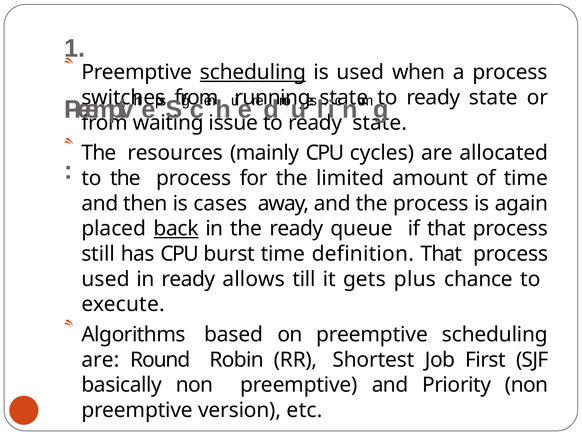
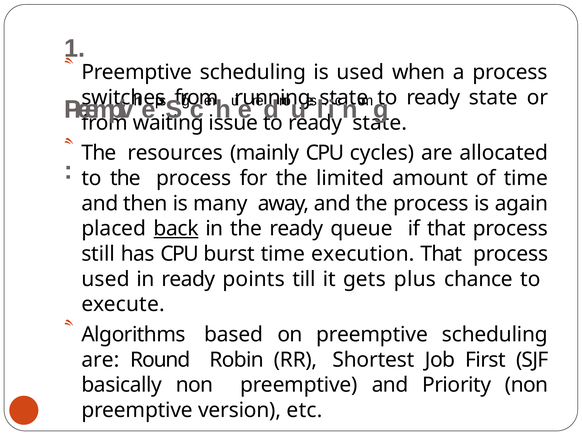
scheduling at (253, 72) underline: present -> none
cases: cases -> many
definition: definition -> execution
allows: allows -> points
